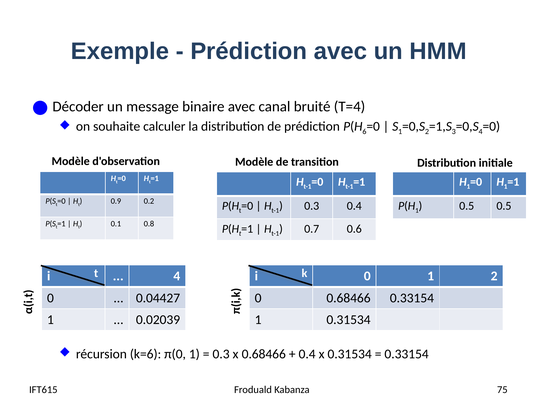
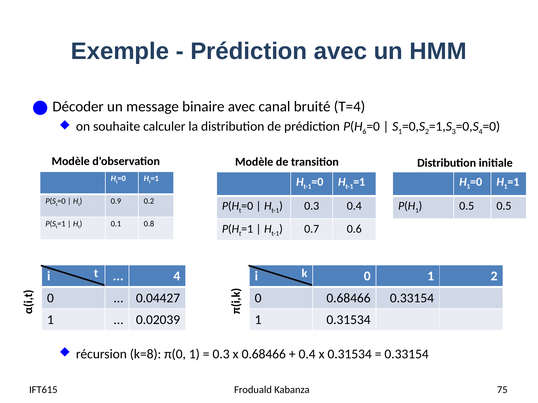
k=6: k=6 -> k=8
